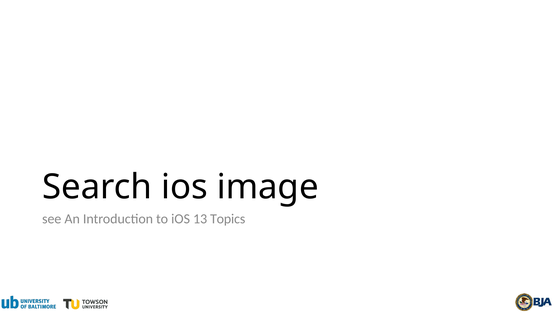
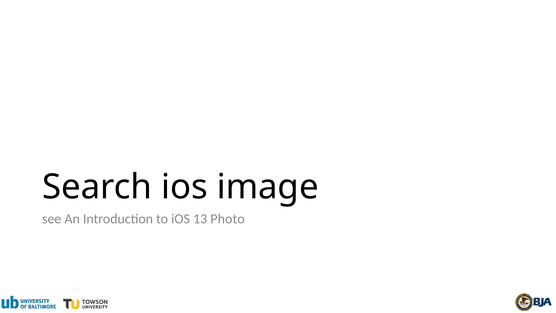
Topics: Topics -> Photo
